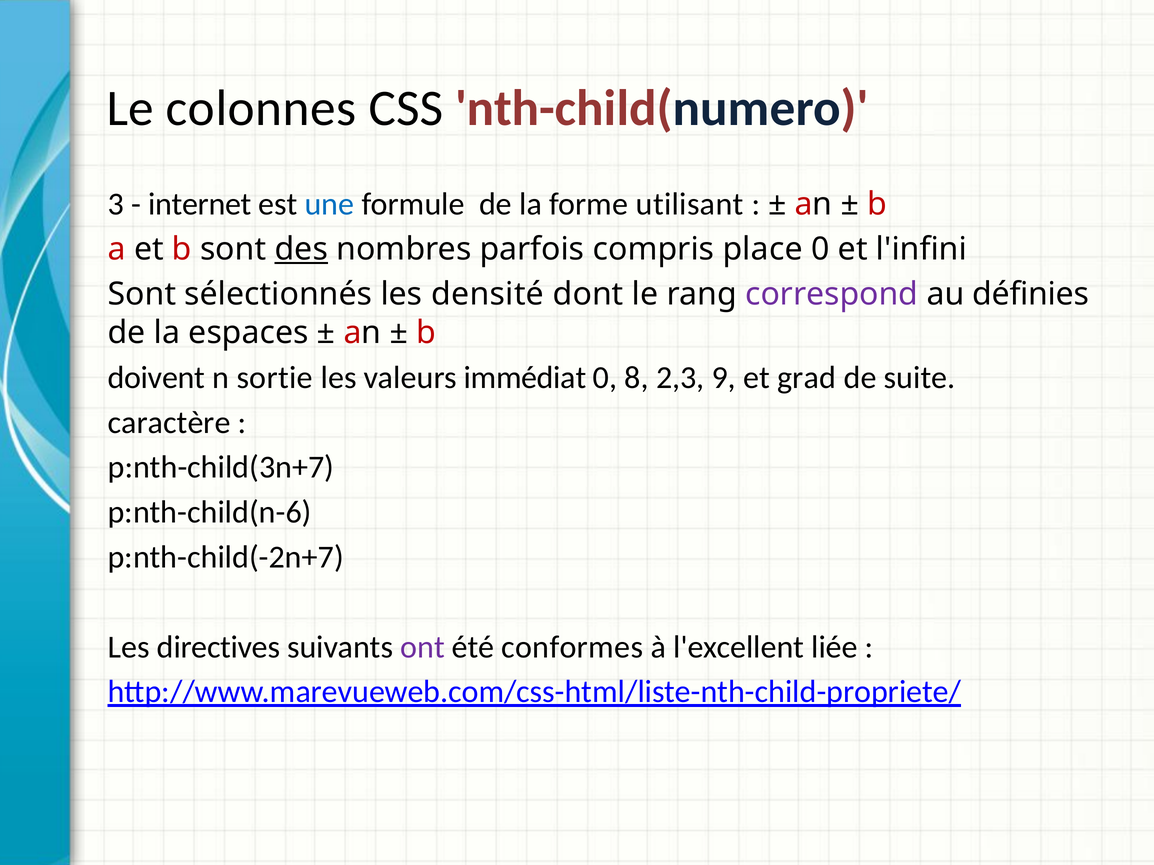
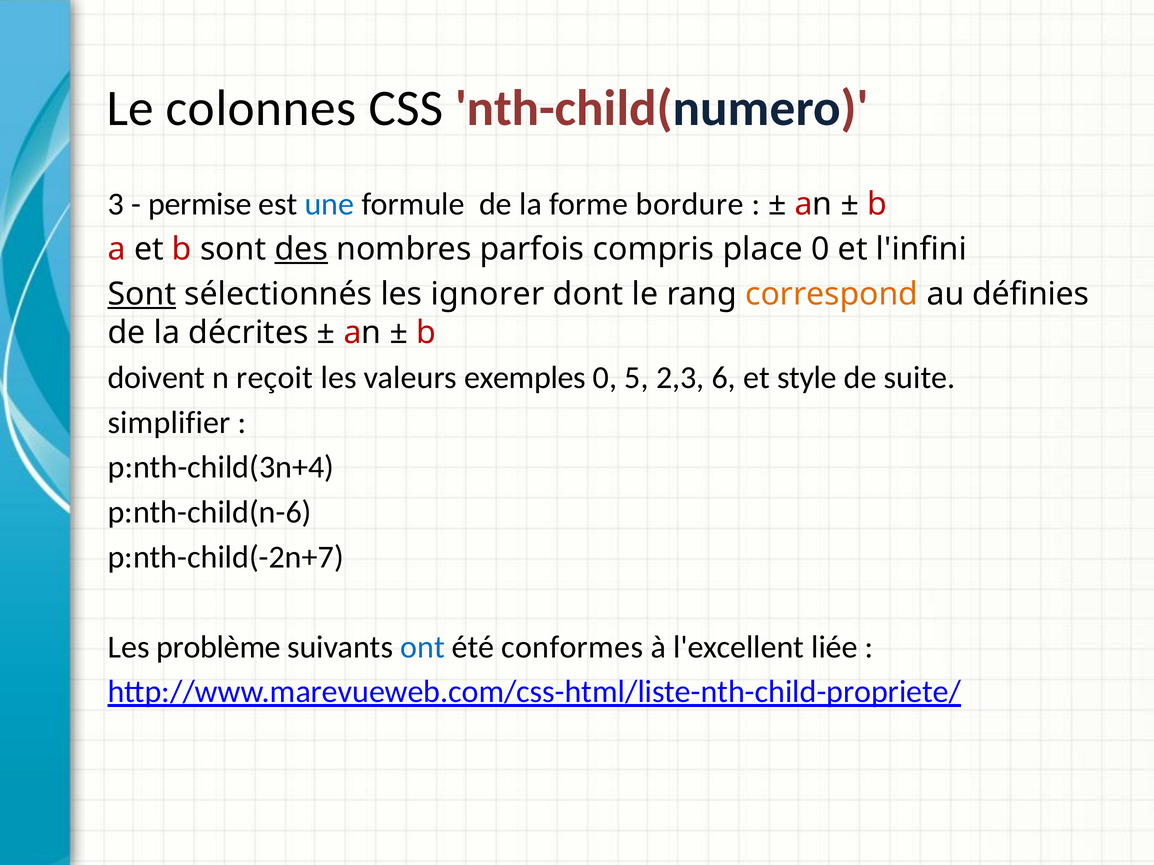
internet: internet -> permise
utilisant: utilisant -> bordure
Sont at (142, 294) underline: none -> present
densité: densité -> ignorer
correspond colour: purple -> orange
espaces: espaces -> décrites
sortie: sortie -> reçoit
immédiat: immédiat -> exemples
8: 8 -> 5
9: 9 -> 6
grad: grad -> style
caractère: caractère -> simplifier
p:nth-child(3n+7: p:nth-child(3n+7 -> p:nth-child(3n+4
directives: directives -> problème
ont colour: purple -> blue
